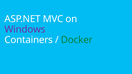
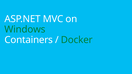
Windows colour: purple -> green
